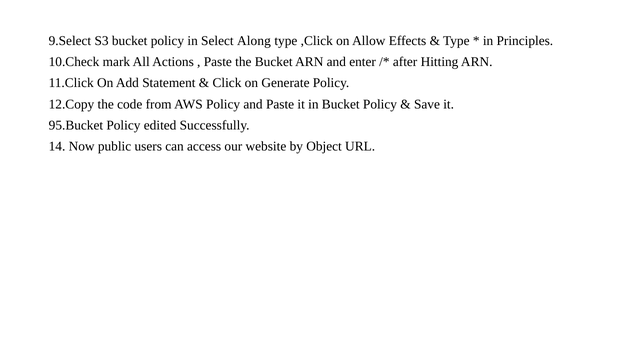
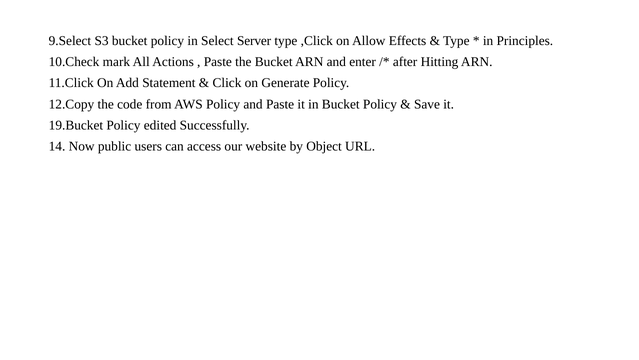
Along: Along -> Server
95.Bucket: 95.Bucket -> 19.Bucket
